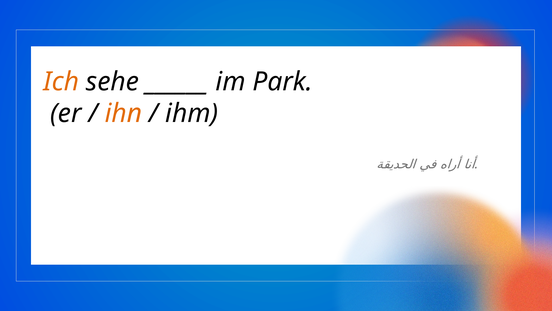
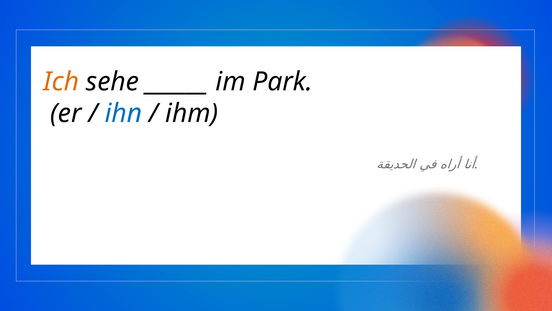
ihn colour: orange -> blue
